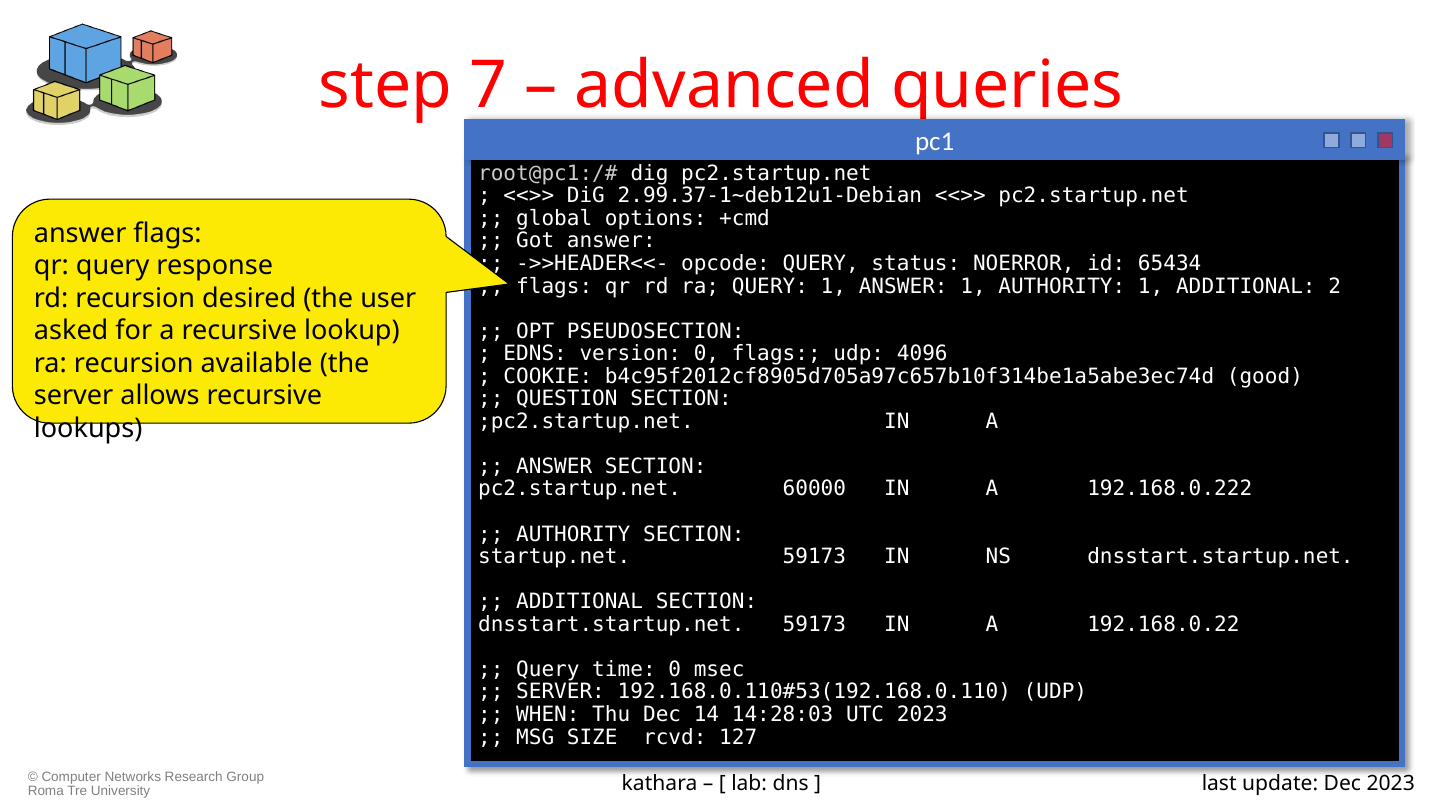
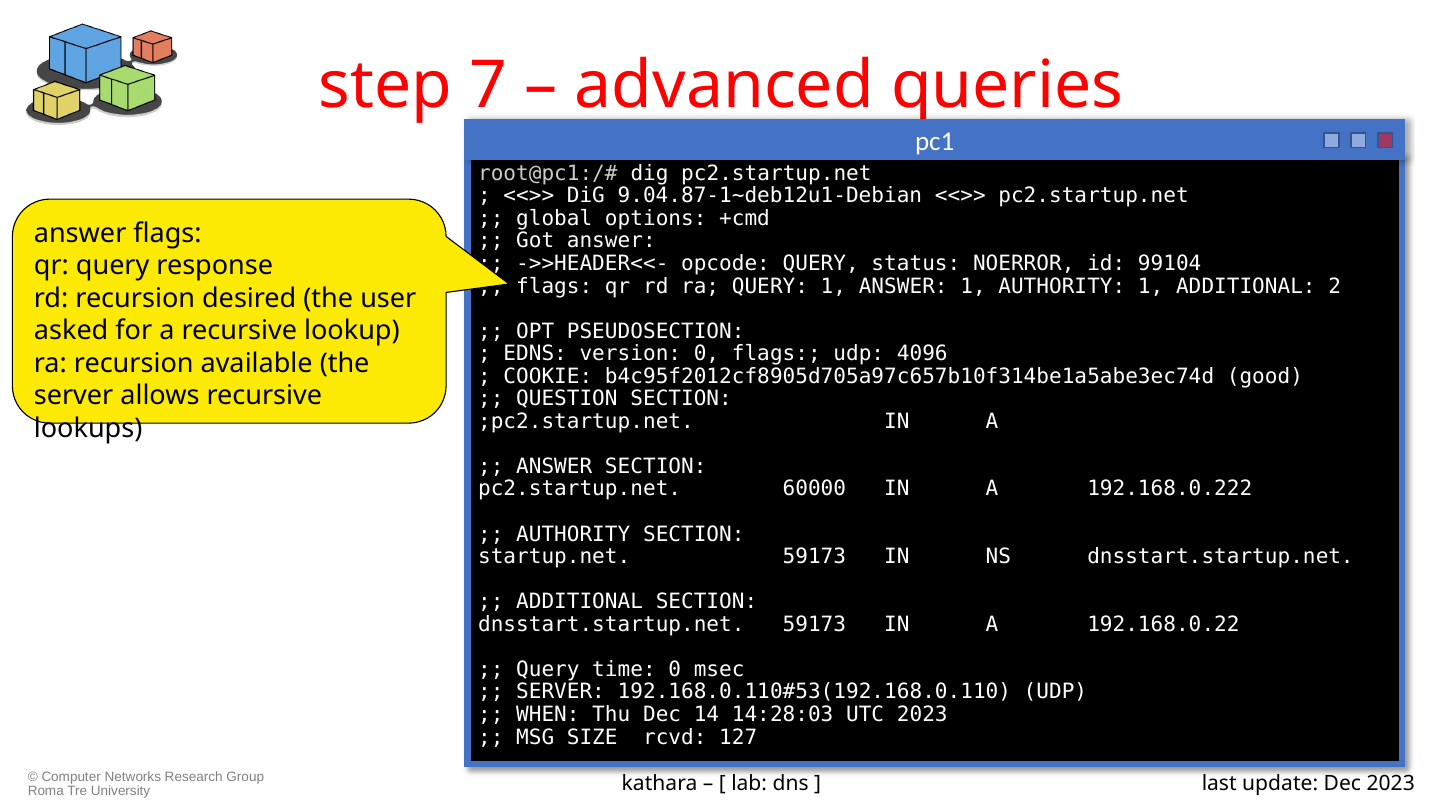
2.99.37-1~deb12u1-Debian: 2.99.37-1~deb12u1-Debian -> 9.04.87-1~deb12u1-Debian
65434: 65434 -> 99104
